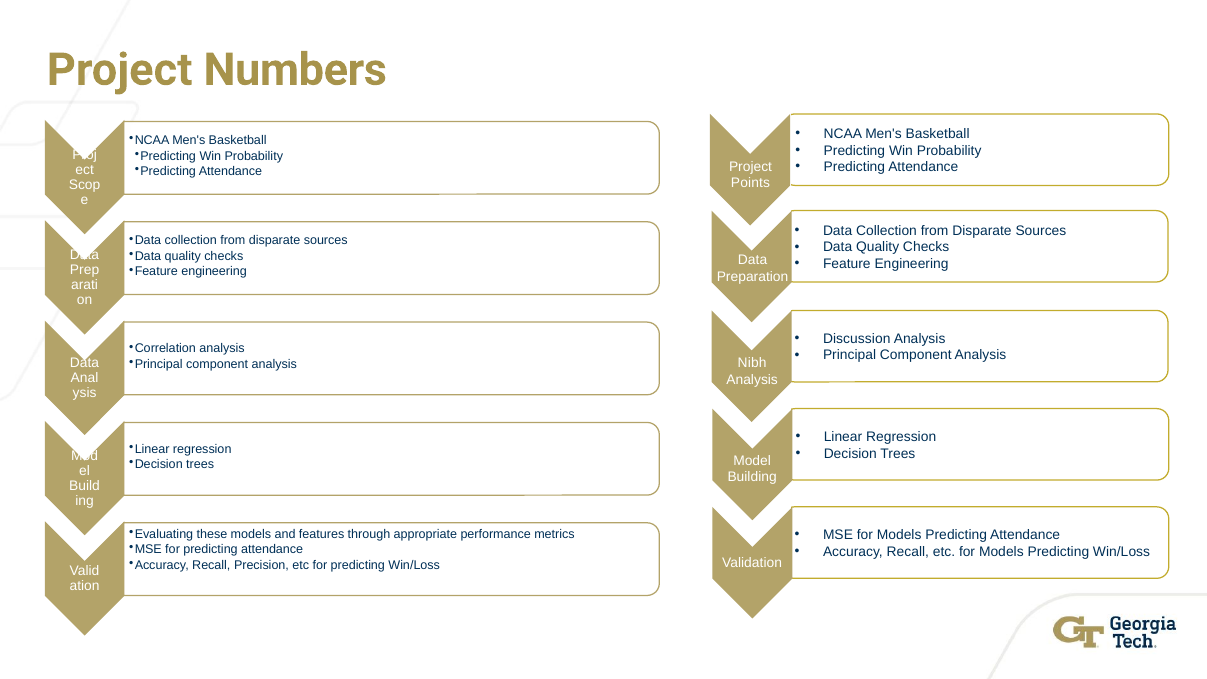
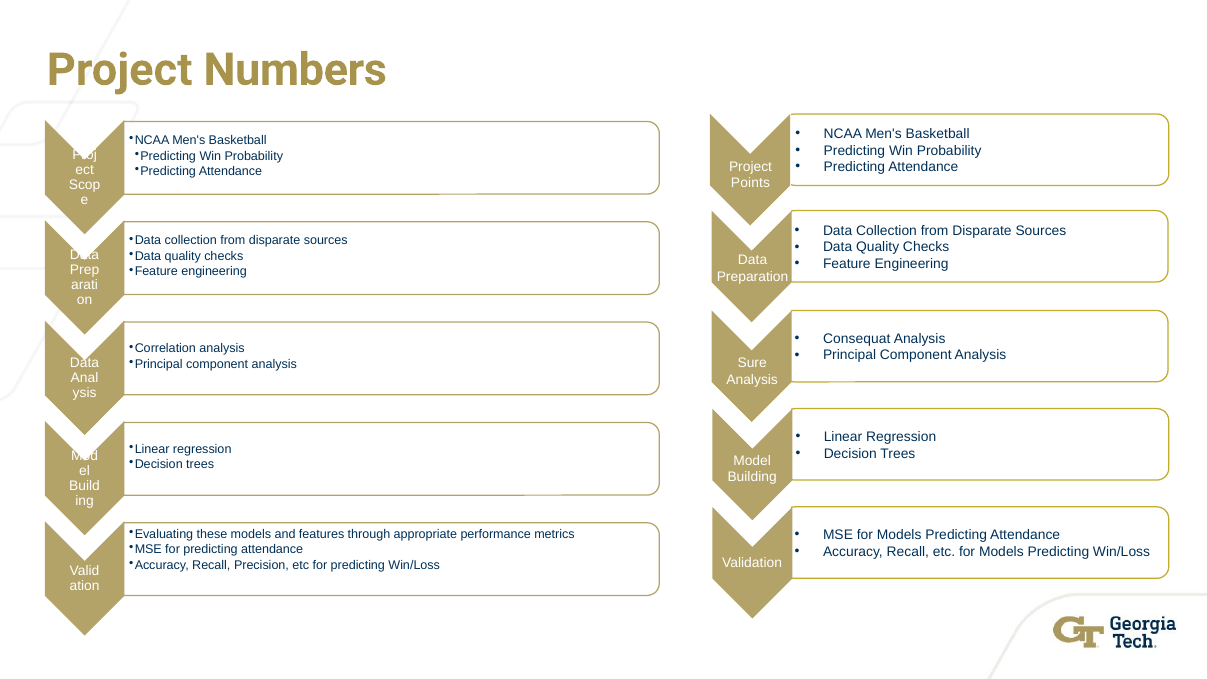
Discussion: Discussion -> Consequat
Nibh: Nibh -> Sure
